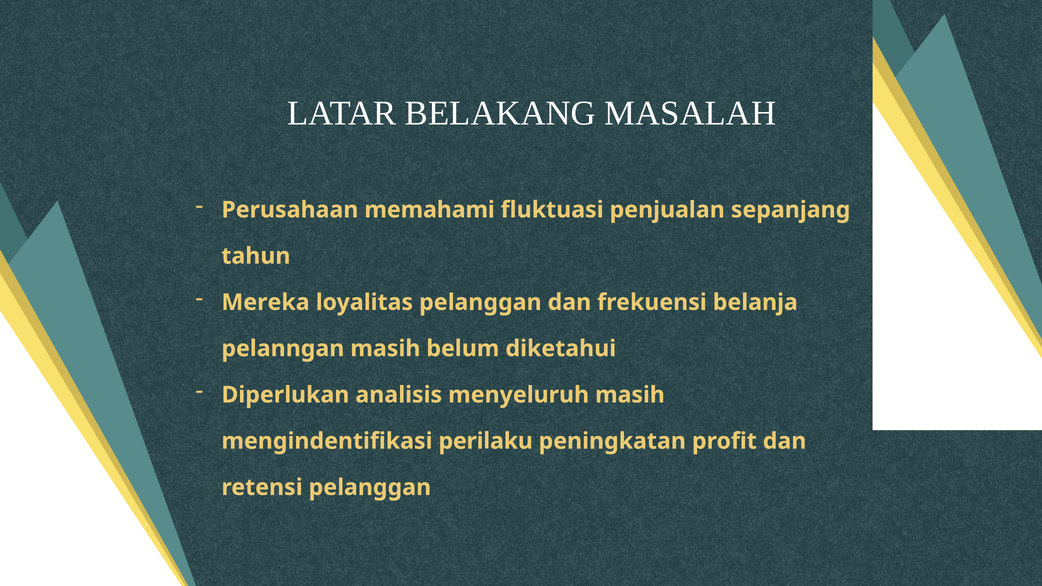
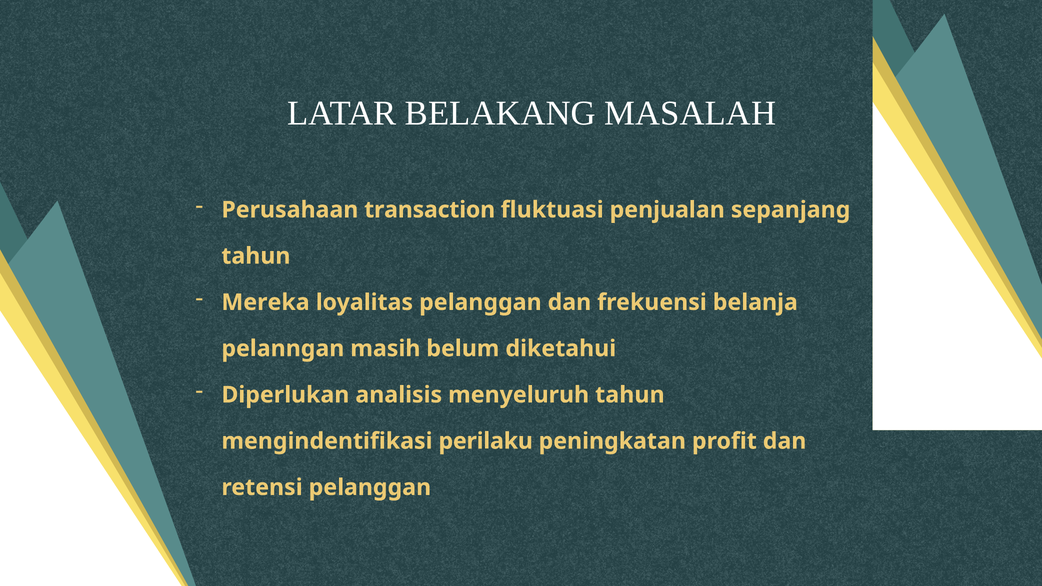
memahami: memahami -> transaction
menyeluruh masih: masih -> tahun
